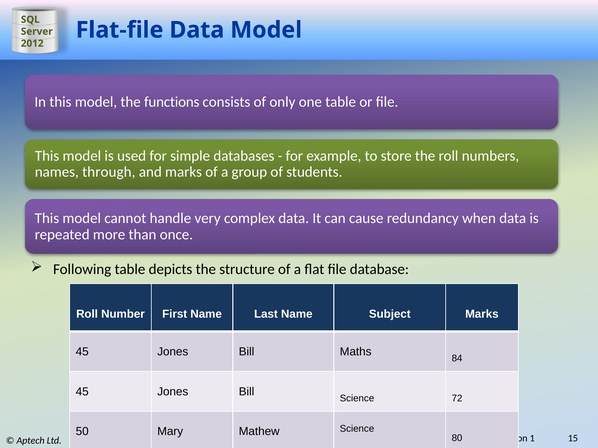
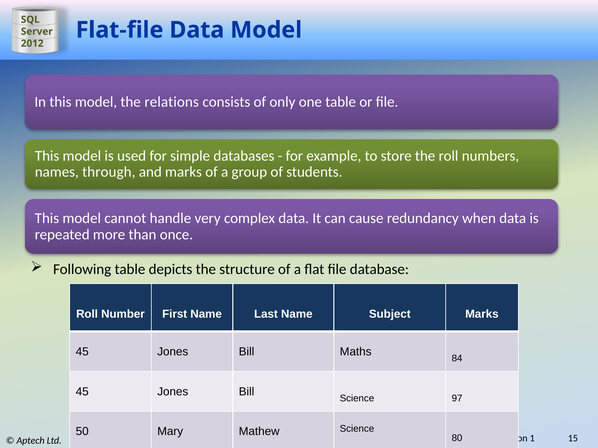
functions: functions -> relations
72: 72 -> 97
